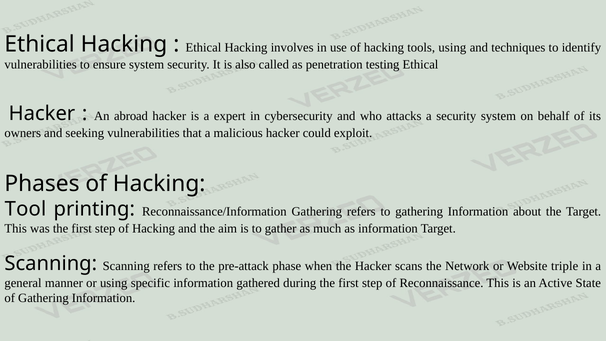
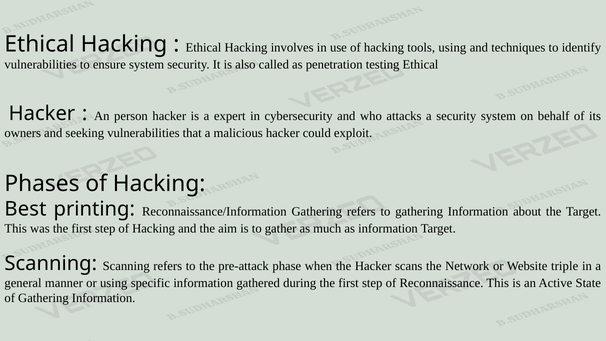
abroad: abroad -> person
Tool: Tool -> Best
